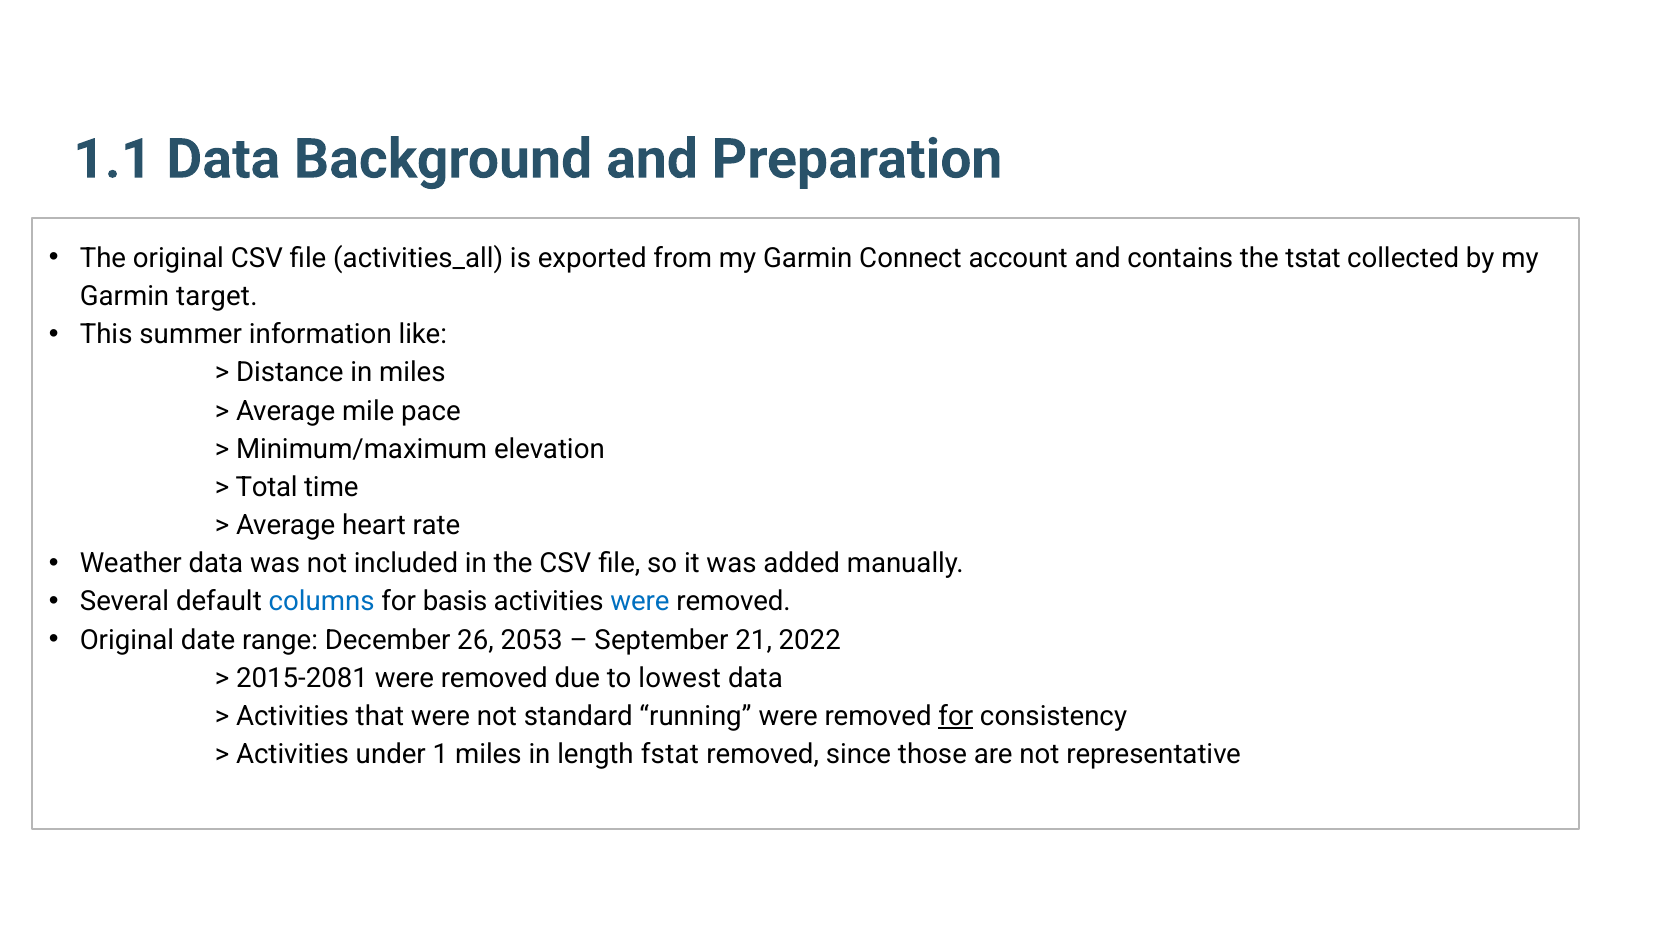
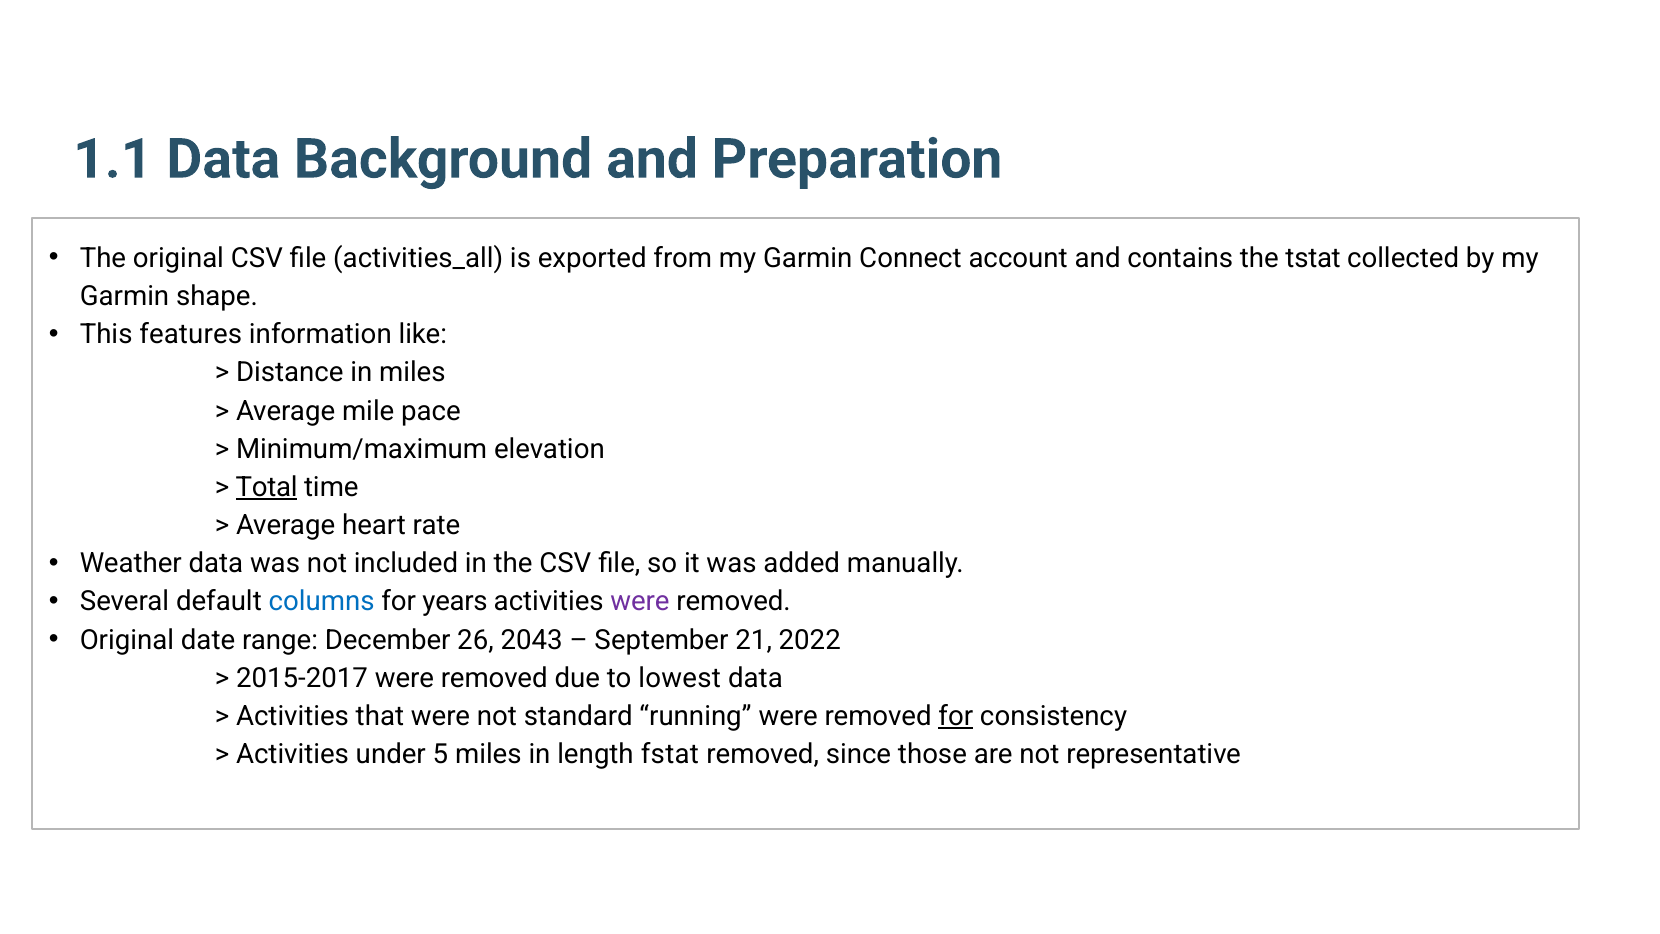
target: target -> shape
summer: summer -> features
Total underline: none -> present
basis: basis -> years
were at (640, 602) colour: blue -> purple
2053: 2053 -> 2043
2015-2081: 2015-2081 -> 2015-2017
1: 1 -> 5
